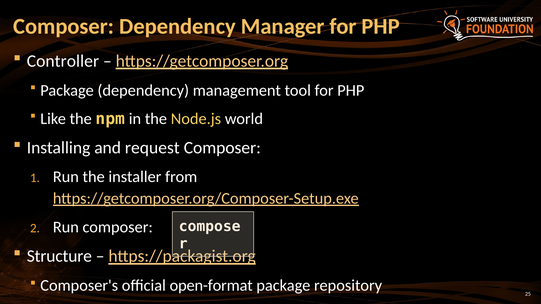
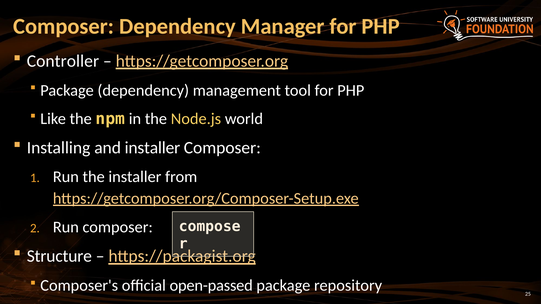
and request: request -> installer
open-format: open-format -> open-passed
